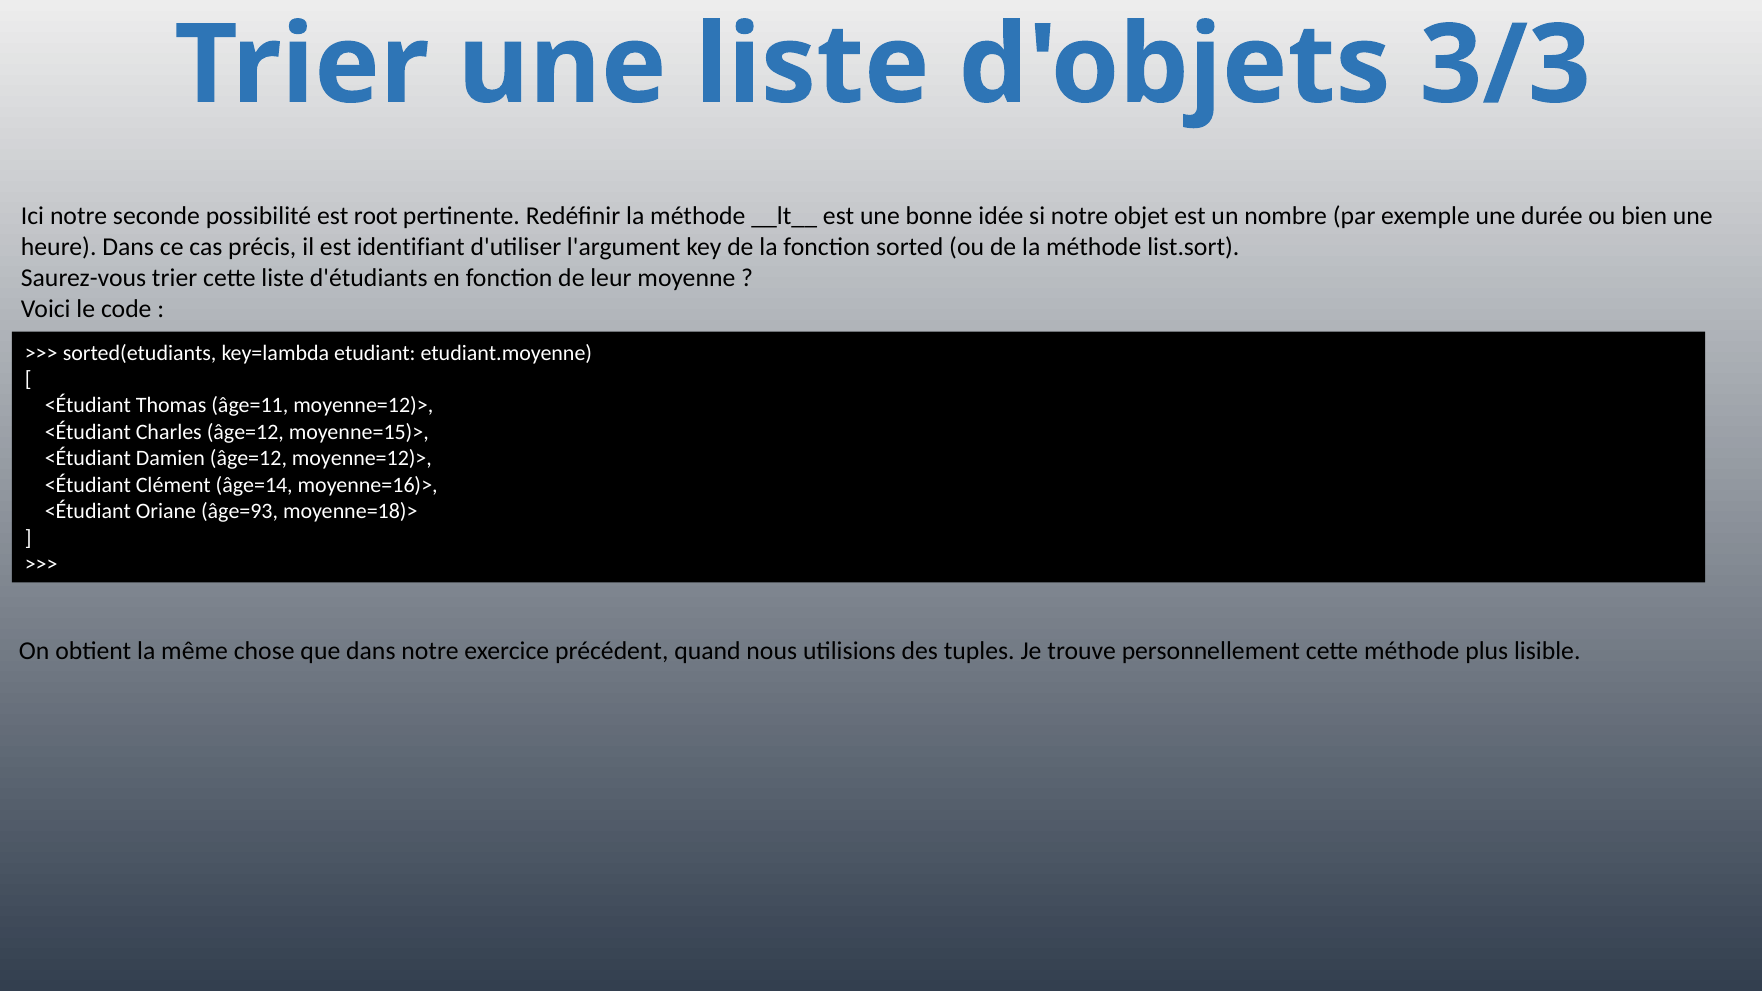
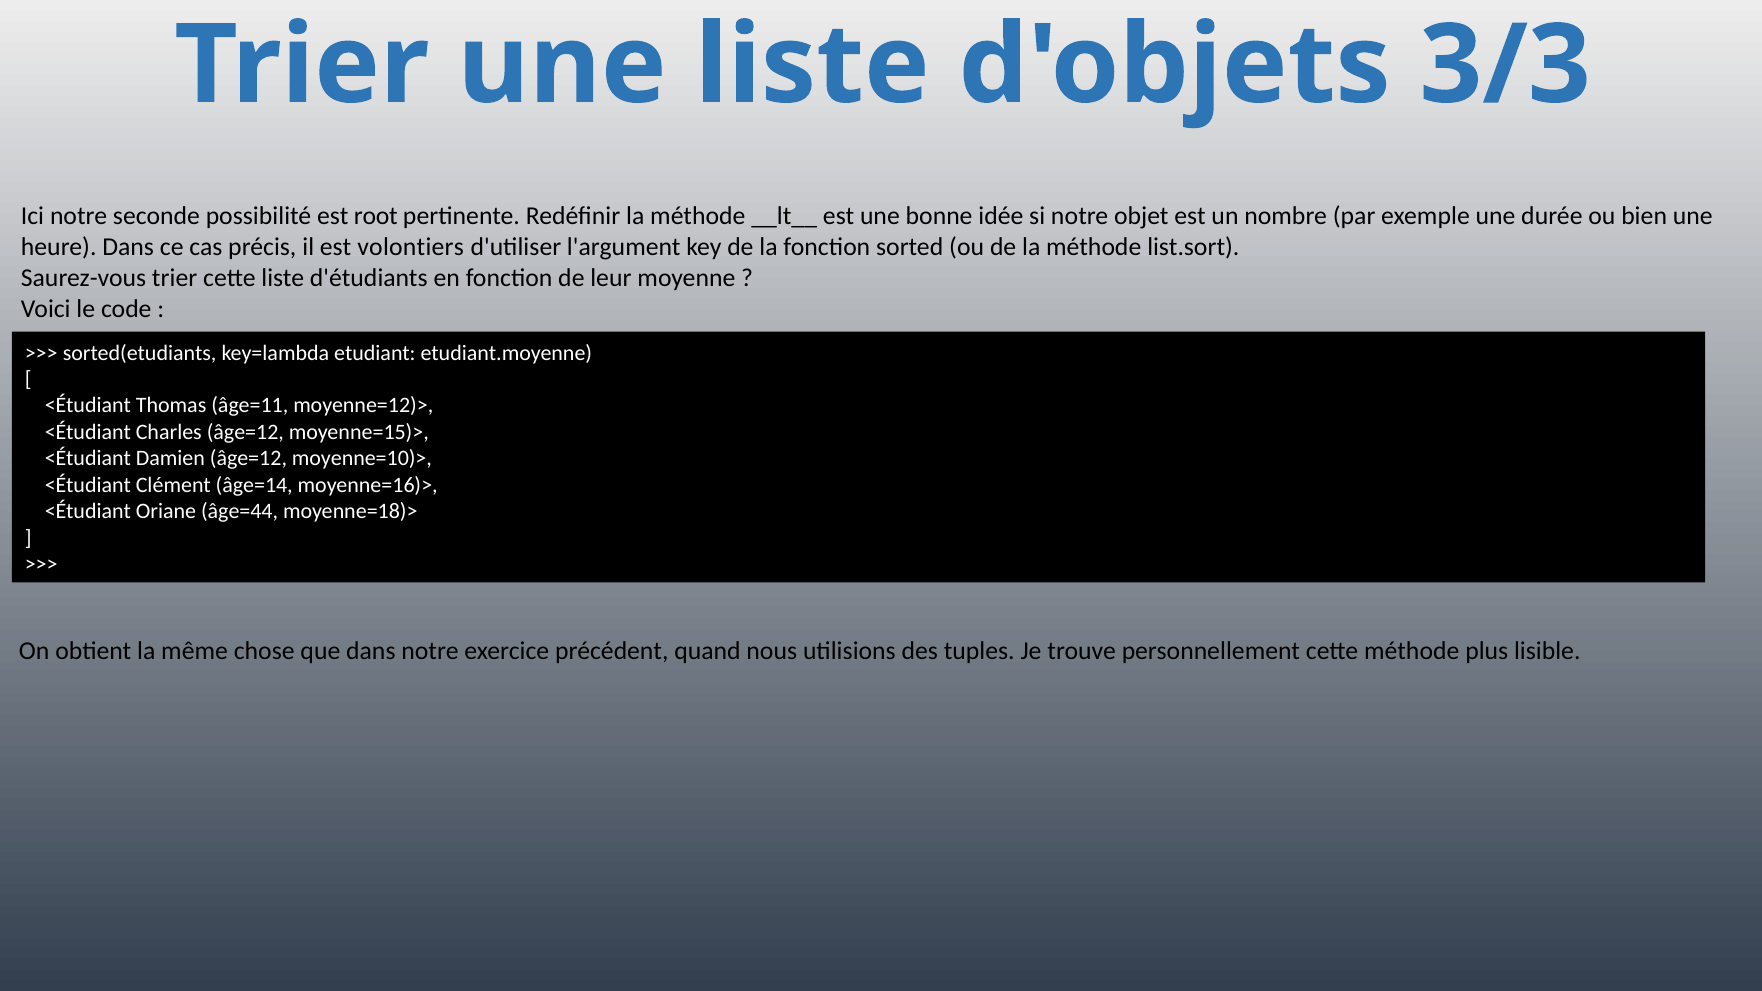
identifiant: identifiant -> volontiers
âge=12 moyenne=12)>: moyenne=12)> -> moyenne=10)>
âge=93: âge=93 -> âge=44
